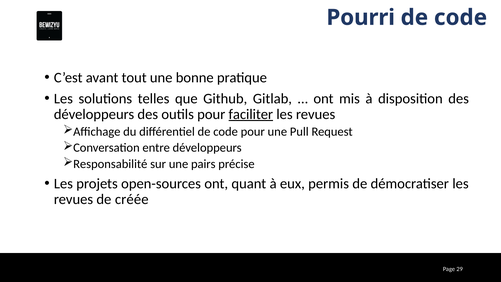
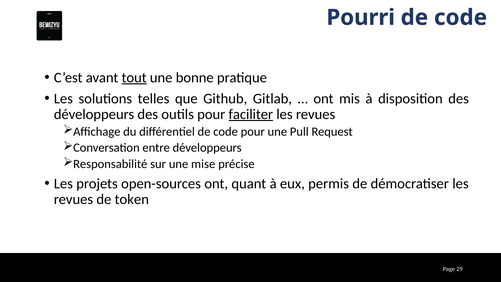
tout underline: none -> present
pairs: pairs -> mise
créée: créée -> token
